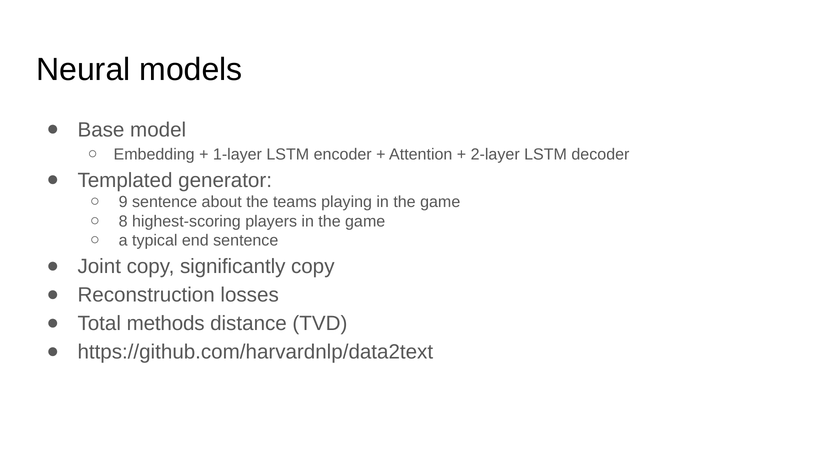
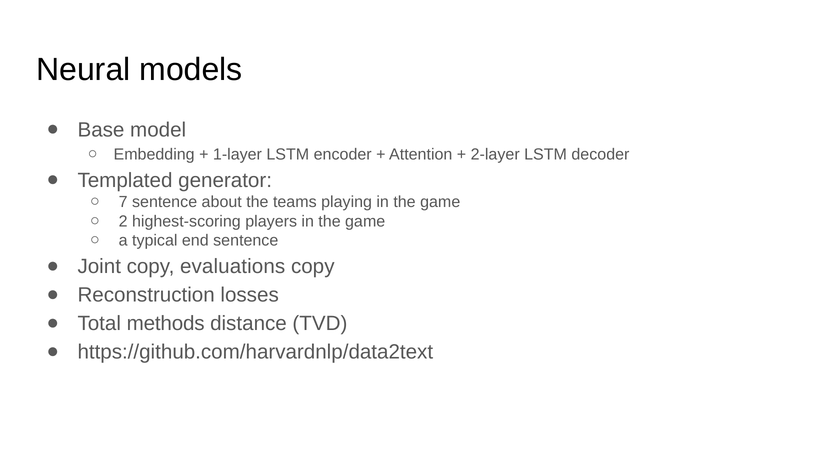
9: 9 -> 7
8: 8 -> 2
significantly: significantly -> evaluations
